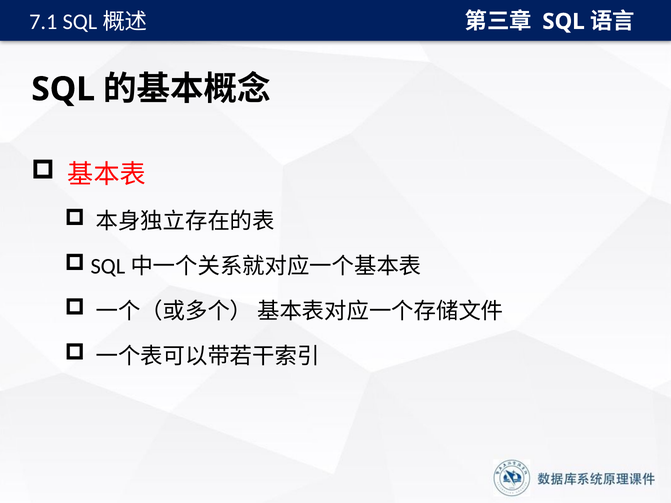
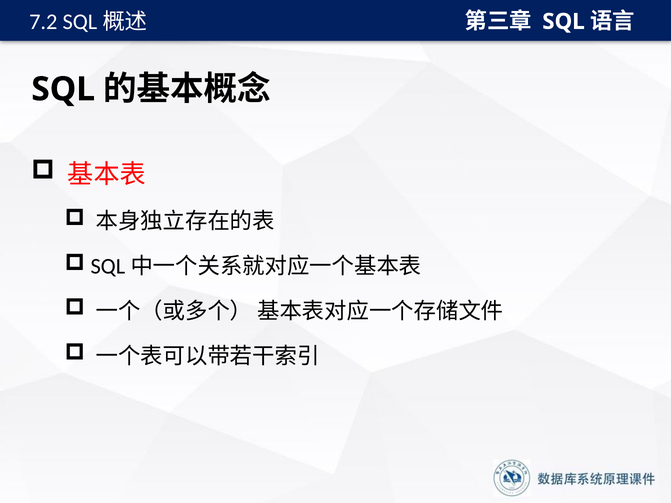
7.1: 7.1 -> 7.2
